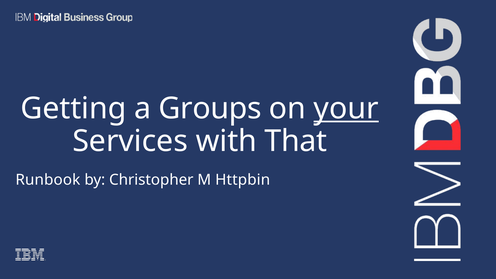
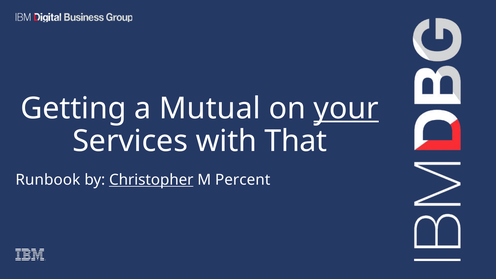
Groups: Groups -> Mutual
Christopher underline: none -> present
Httpbin: Httpbin -> Percent
